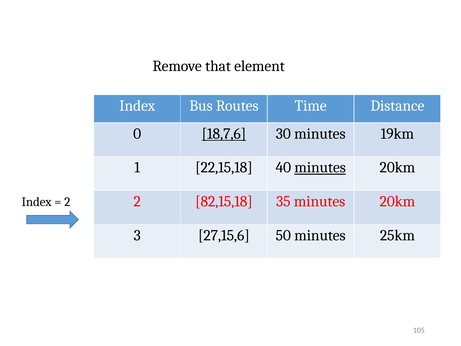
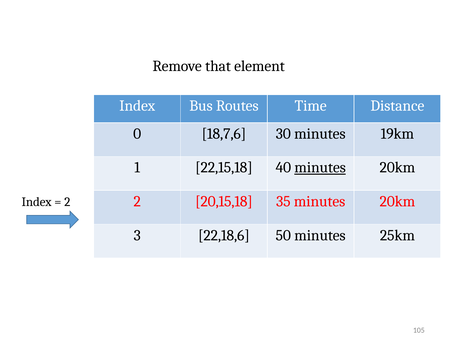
18,7,6 underline: present -> none
82,15,18: 82,15,18 -> 20,15,18
27,15,6: 27,15,6 -> 22,18,6
